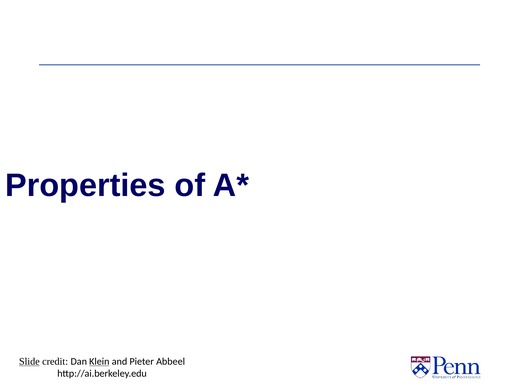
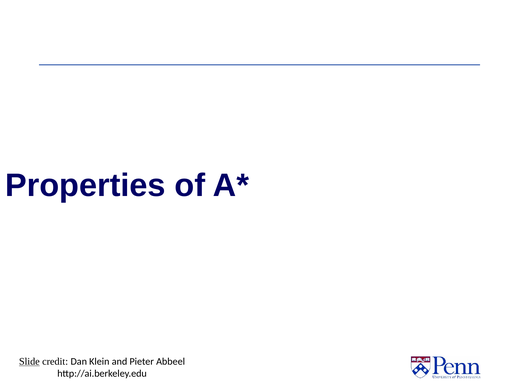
Klein underline: present -> none
